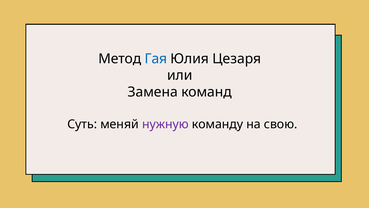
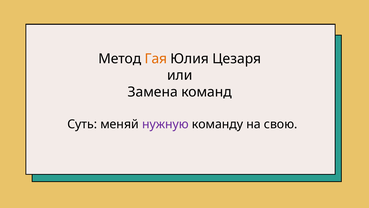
Гая colour: blue -> orange
